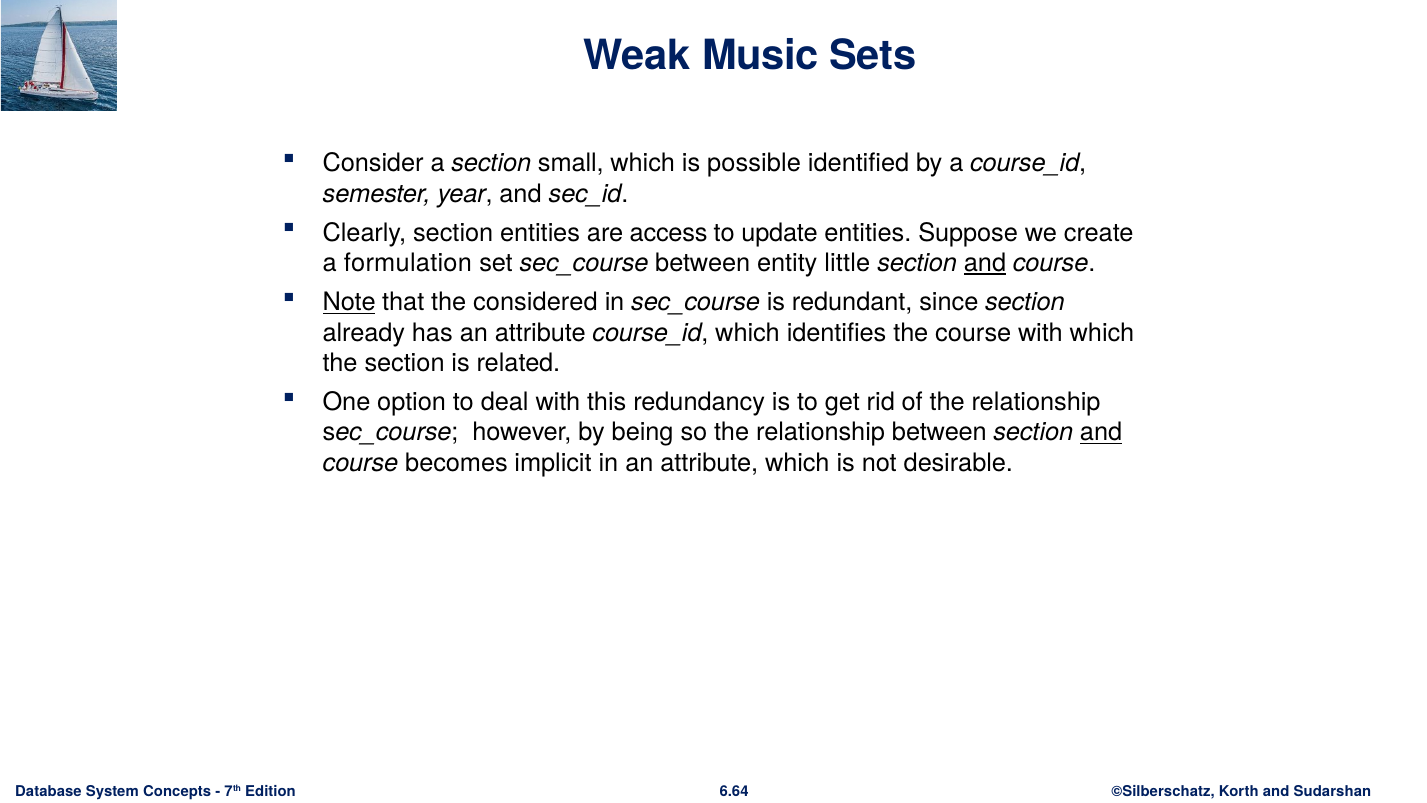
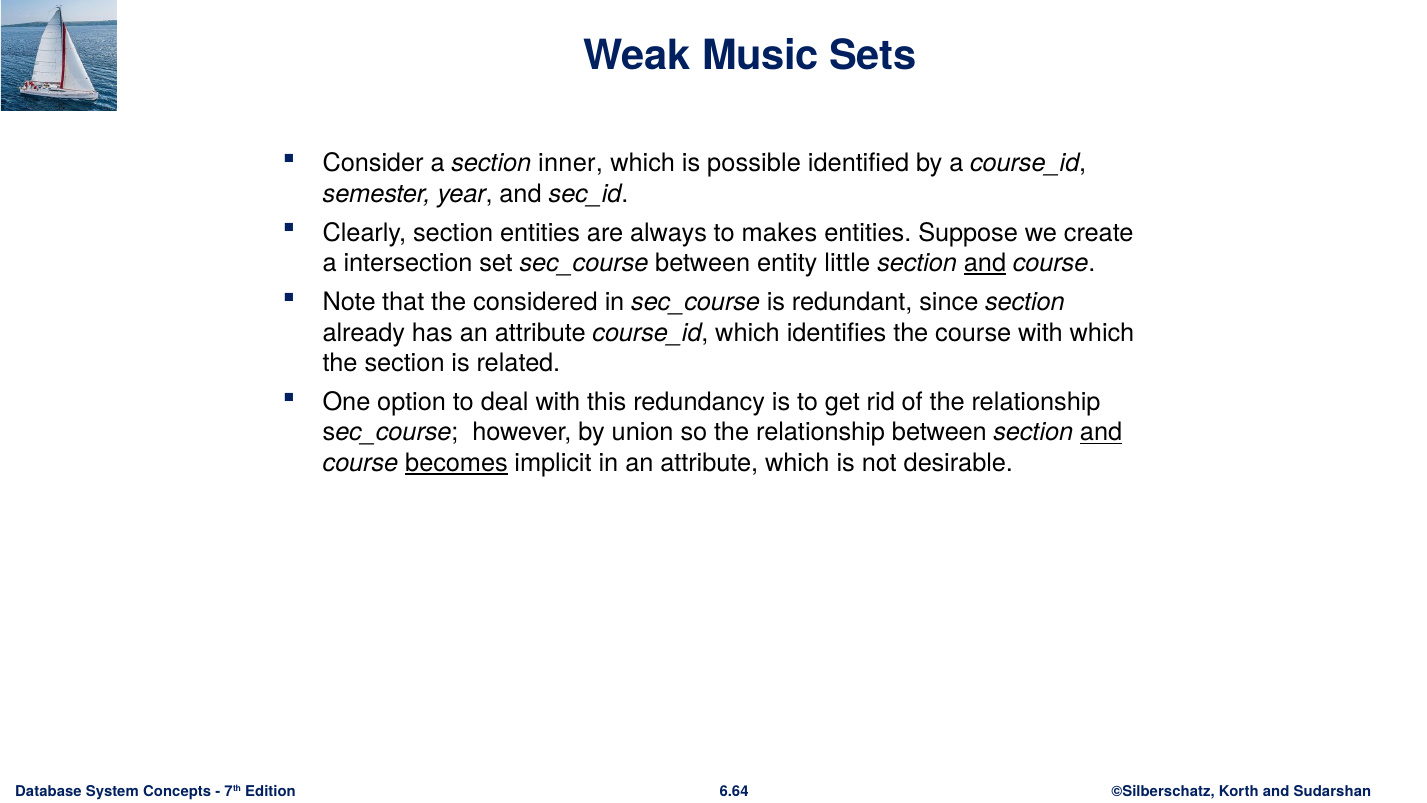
small: small -> inner
access: access -> always
update: update -> makes
formulation: formulation -> intersection
Note underline: present -> none
being: being -> union
becomes underline: none -> present
